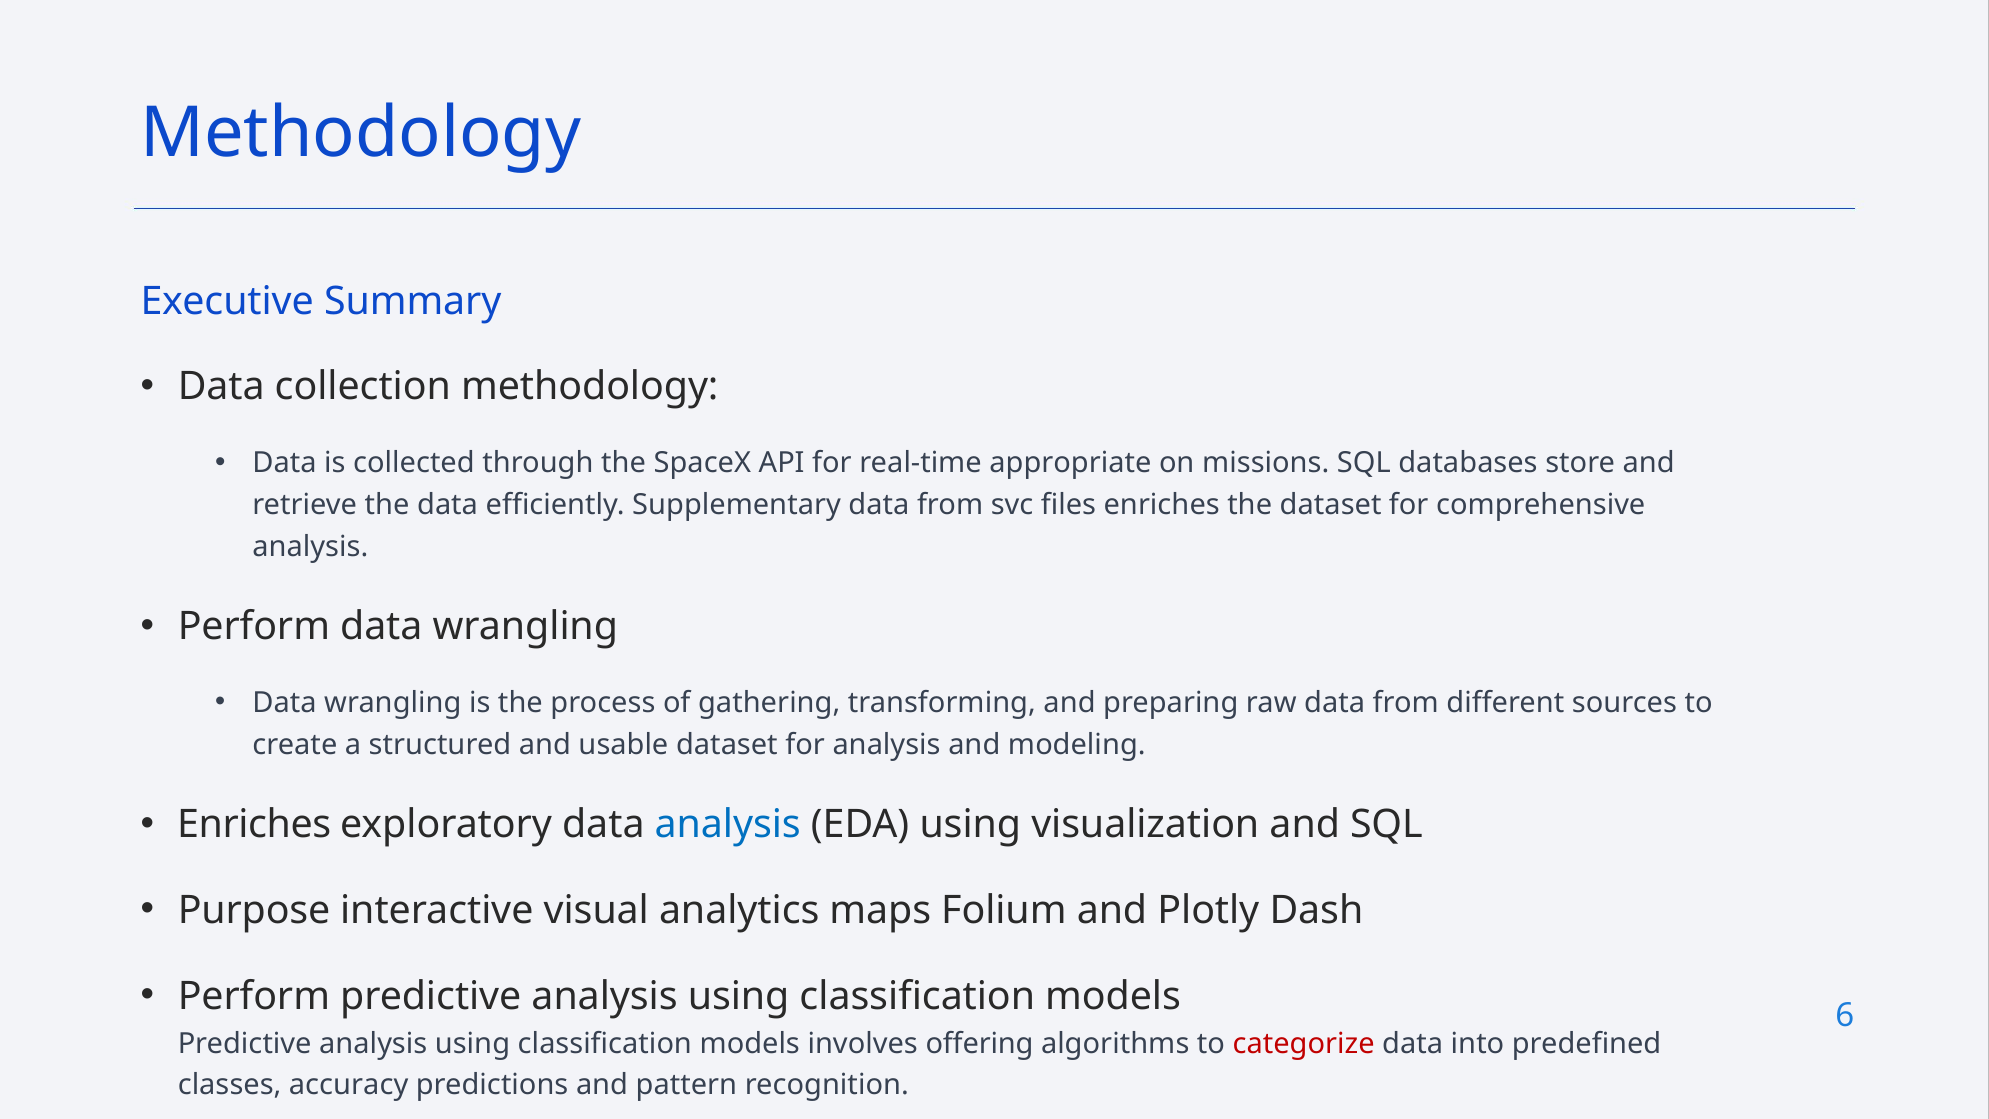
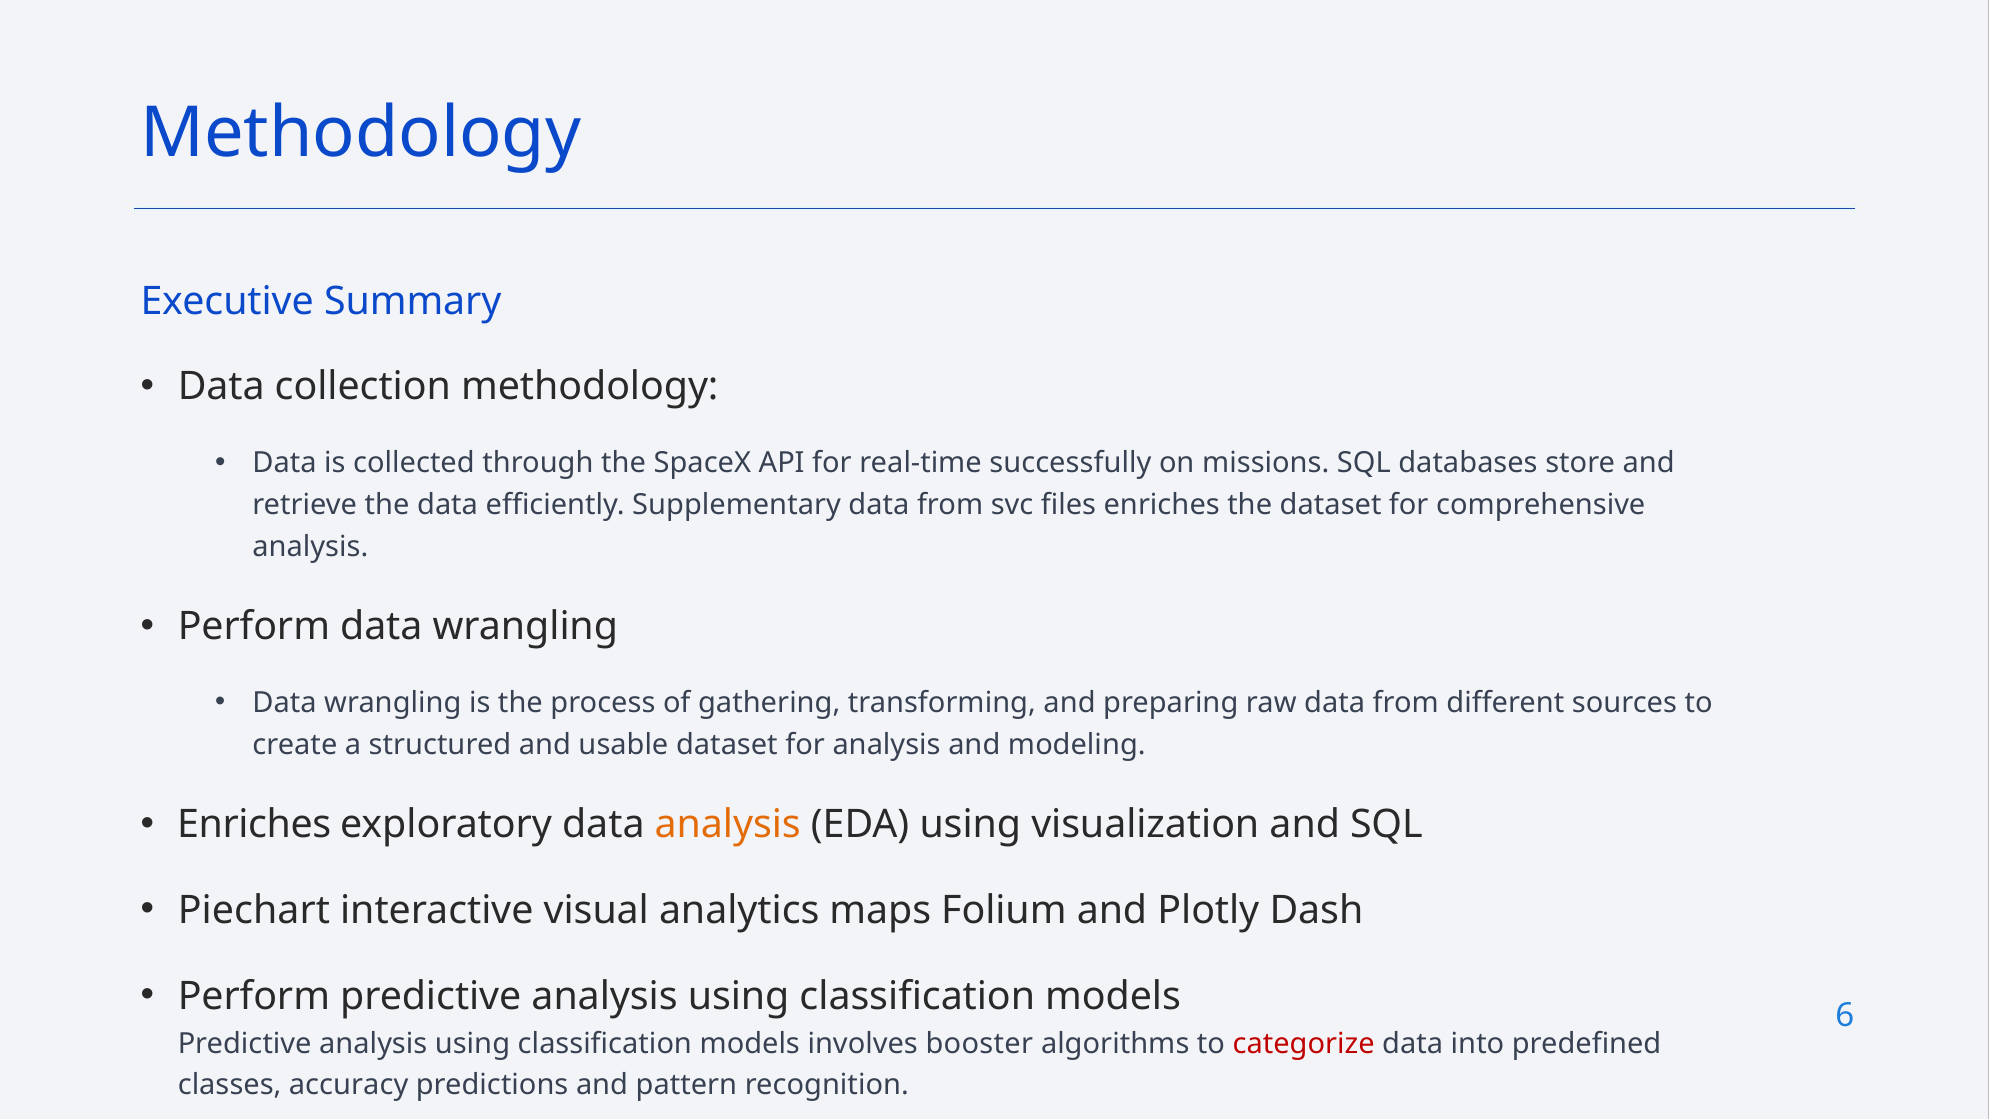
appropriate: appropriate -> successfully
analysis at (728, 825) colour: blue -> orange
Purpose: Purpose -> Piechart
offering: offering -> booster
